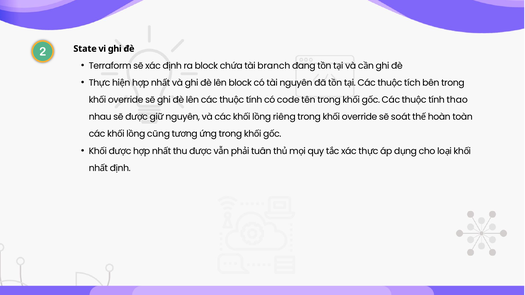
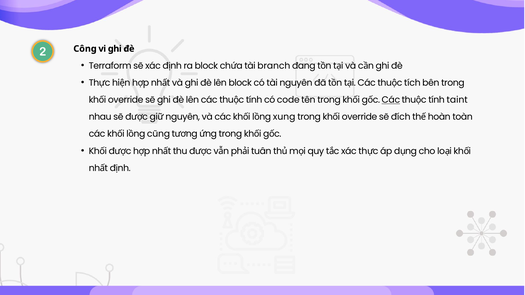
State: State -> Công
Các at (391, 100) underline: none -> present
thao: thao -> taint
riêng: riêng -> xung
soát: soát -> đích
